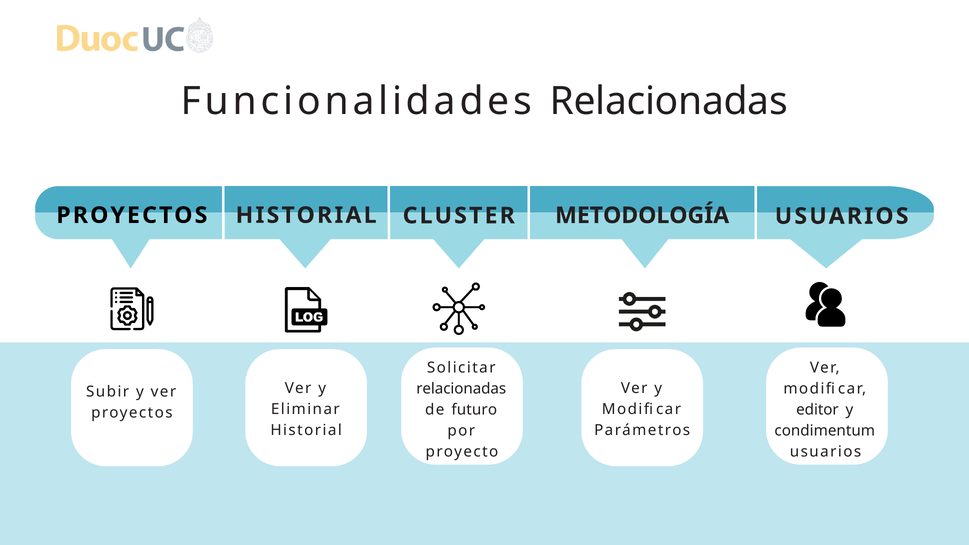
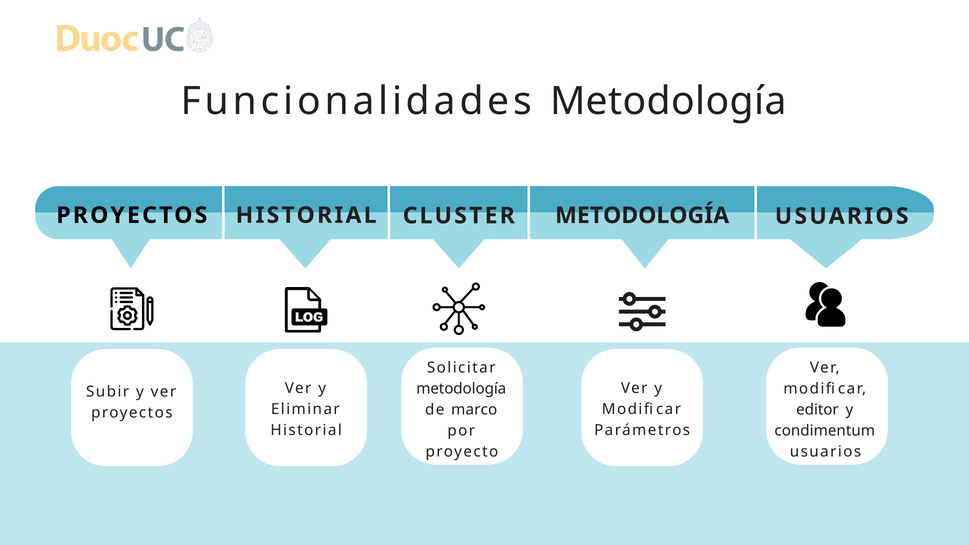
Funcionalidades Relacionadas: Relacionadas -> Metodología
relacionadas at (461, 389): relacionadas -> metodología
futuro: futuro -> marco
